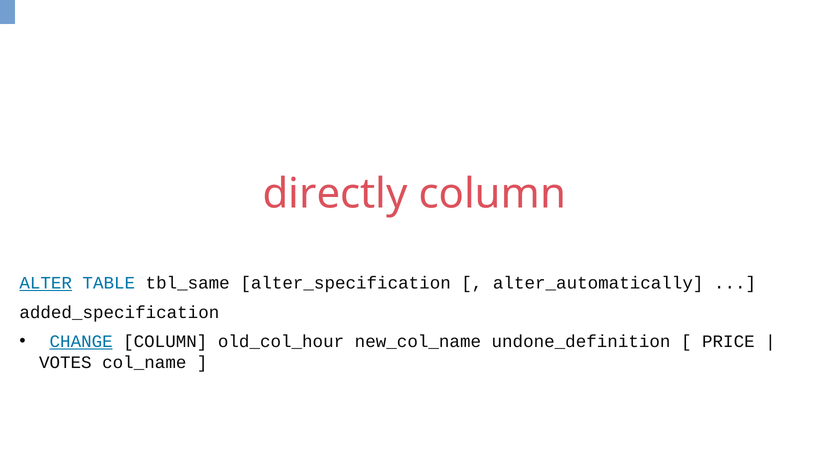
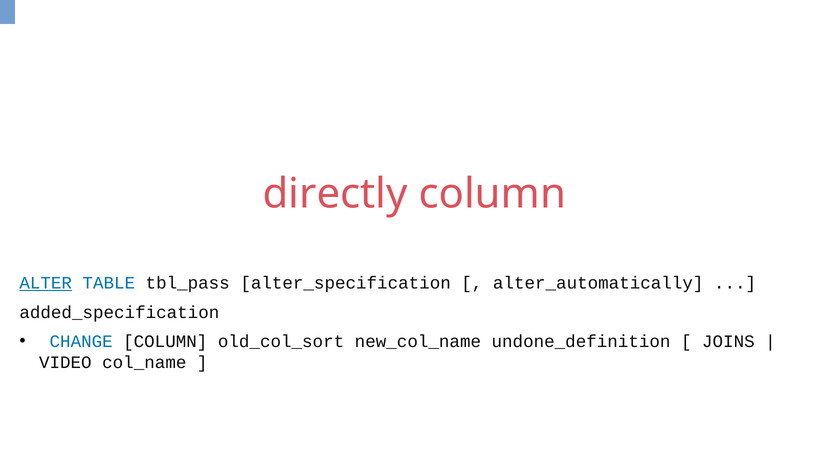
tbl_same: tbl_same -> tbl_pass
CHANGE underline: present -> none
old_col_hour: old_col_hour -> old_col_sort
PRICE: PRICE -> JOINS
VOTES: VOTES -> VIDEO
